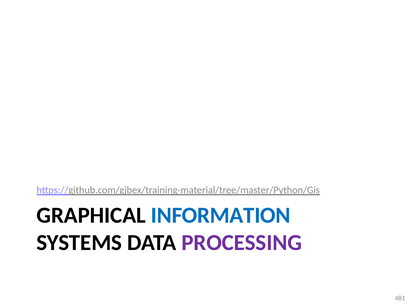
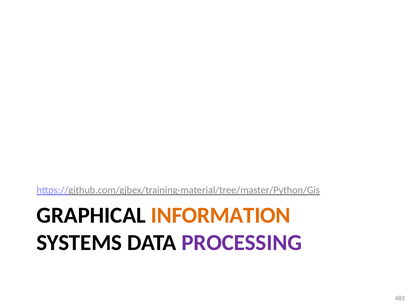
INFORMATION colour: blue -> orange
